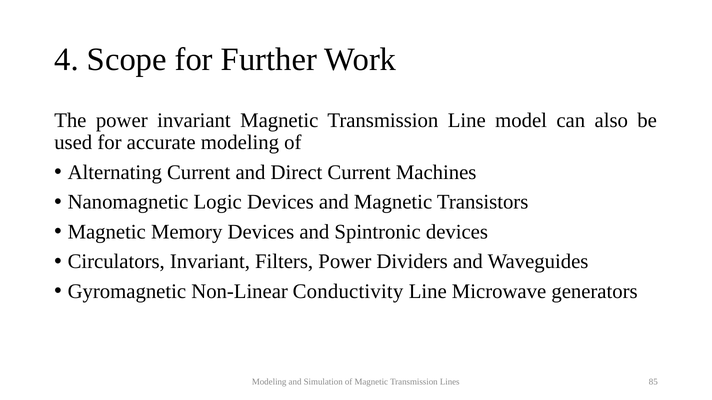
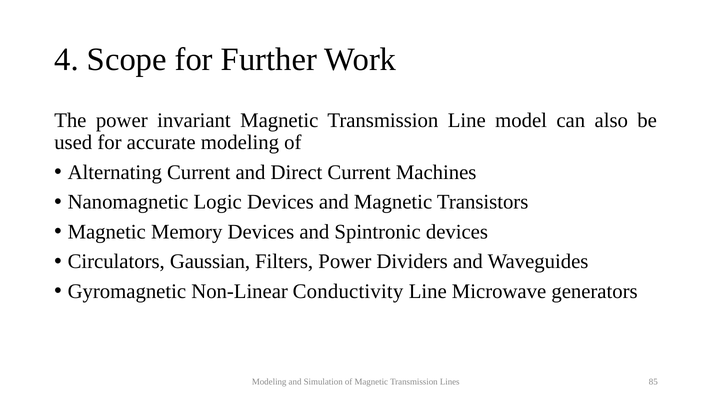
Circulators Invariant: Invariant -> Gaussian
